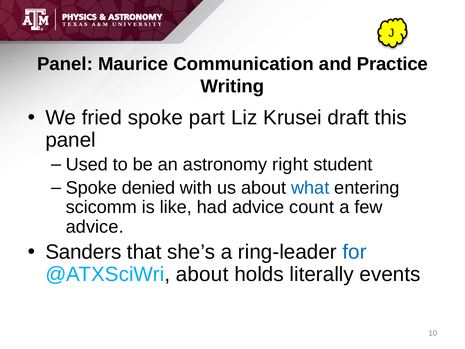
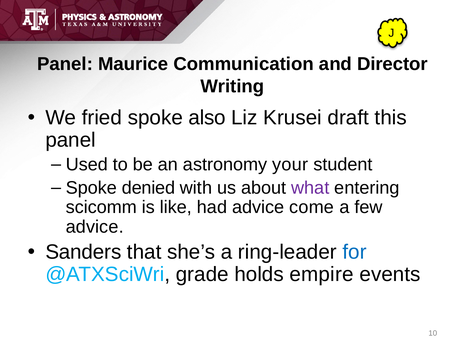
Practice: Practice -> Director
part: part -> also
right: right -> your
what colour: blue -> purple
count: count -> come
@ATXSciWri about: about -> grade
literally: literally -> empire
